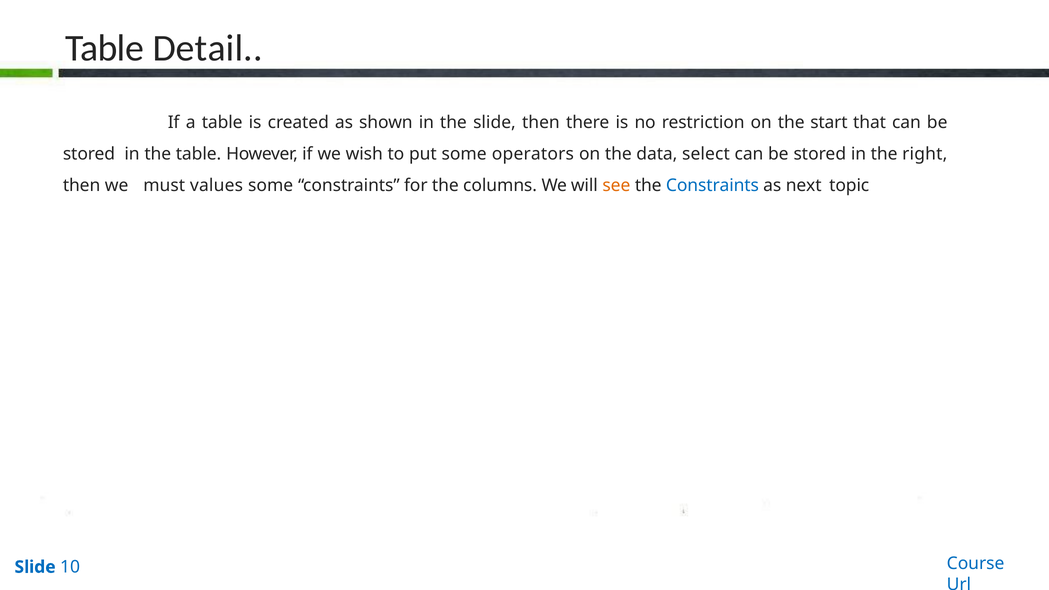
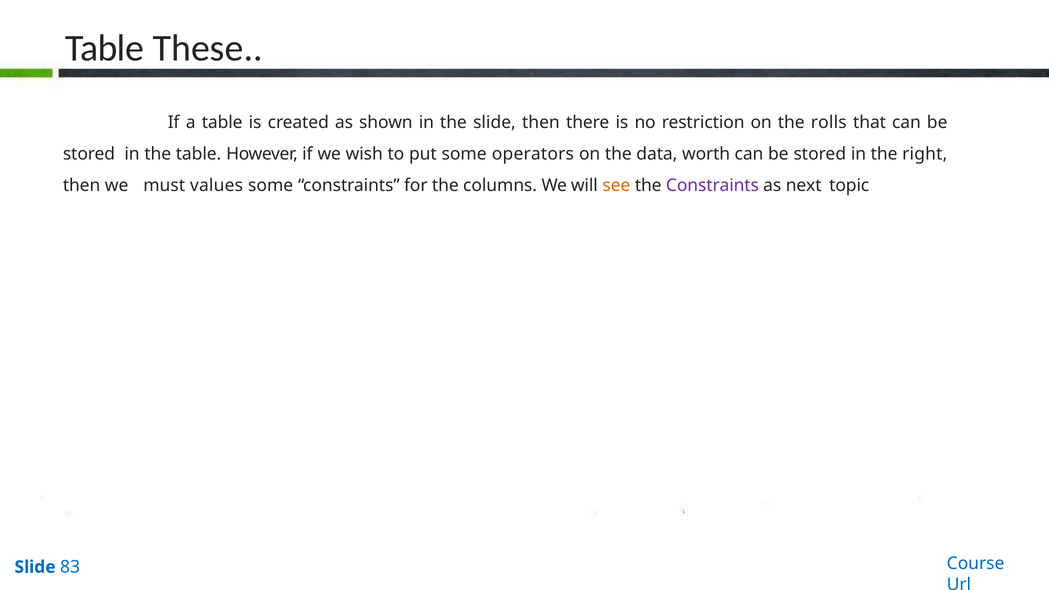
Detail: Detail -> These
start: start -> rolls
select: select -> worth
Constraints at (712, 186) colour: blue -> purple
10: 10 -> 83
